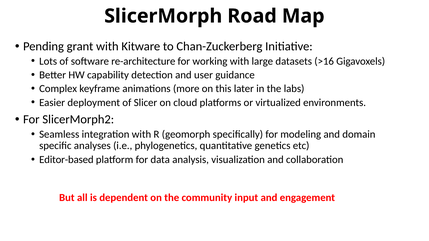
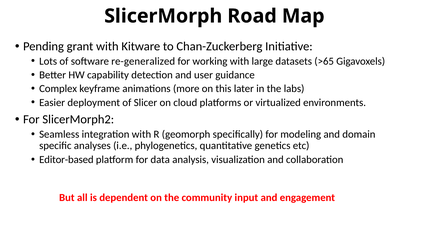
re-architecture: re-architecture -> re-generalized
>16: >16 -> >65
